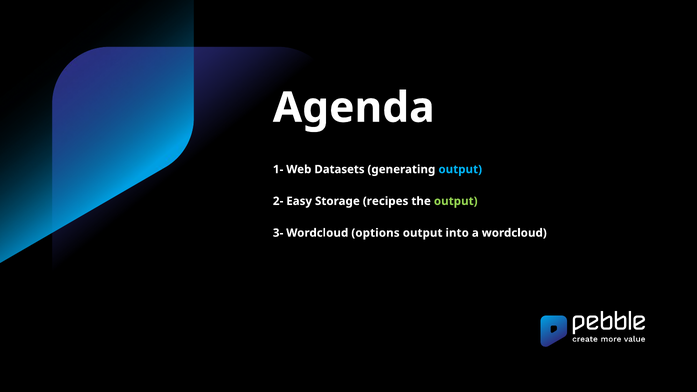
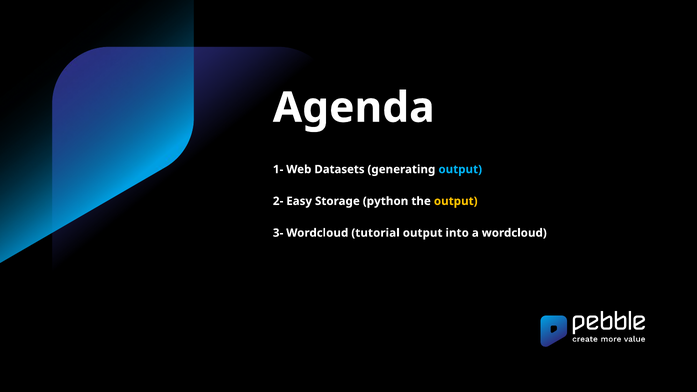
recipes: recipes -> python
output at (456, 201) colour: light green -> yellow
options: options -> tutorial
